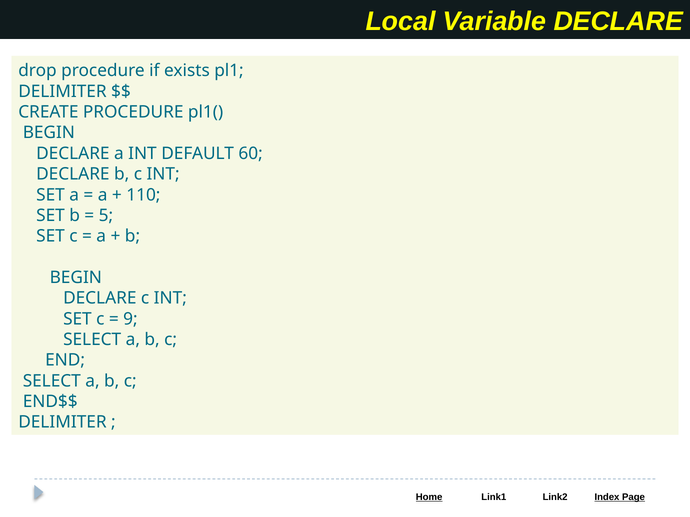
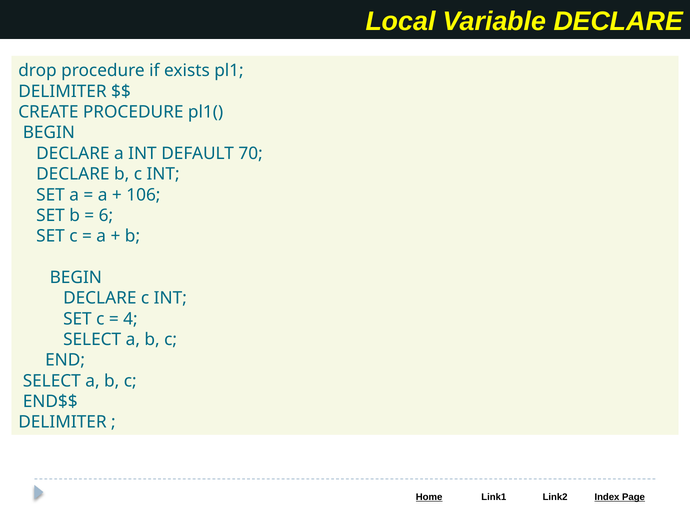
60: 60 -> 70
110: 110 -> 106
5: 5 -> 6
9: 9 -> 4
